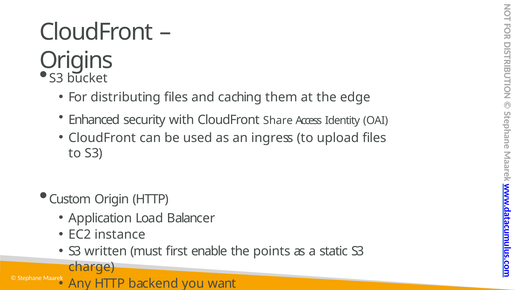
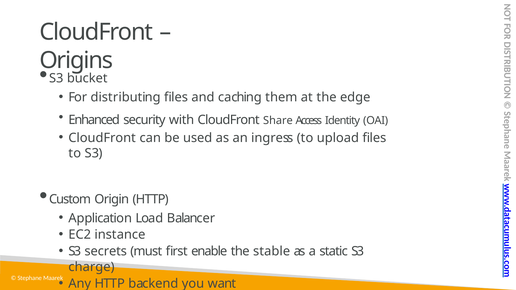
written: written -> secrets
points: points -> stable
